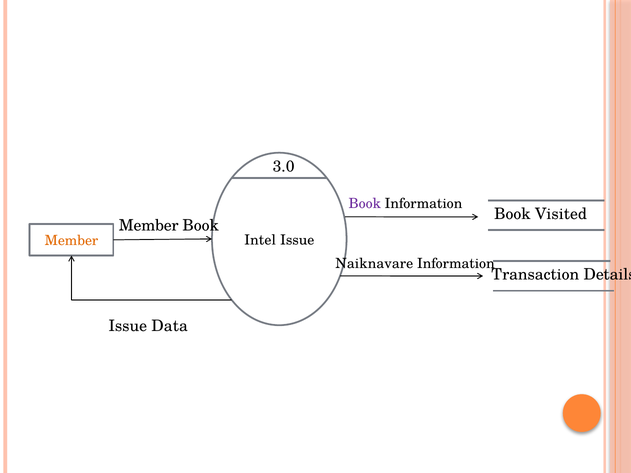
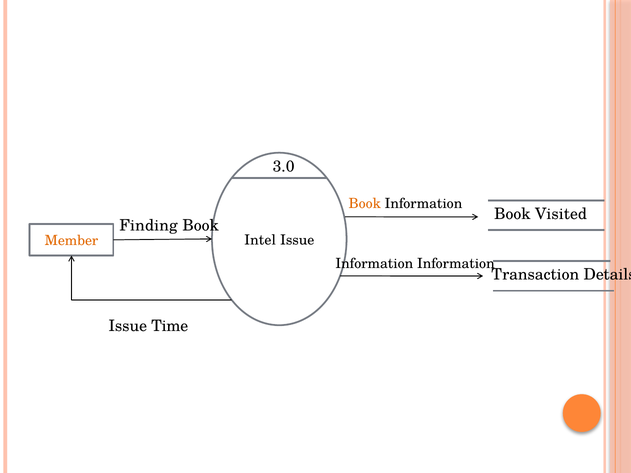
Book at (365, 204) colour: purple -> orange
Member at (149, 226): Member -> Finding
Naiknavare at (374, 264): Naiknavare -> Information
Data: Data -> Time
